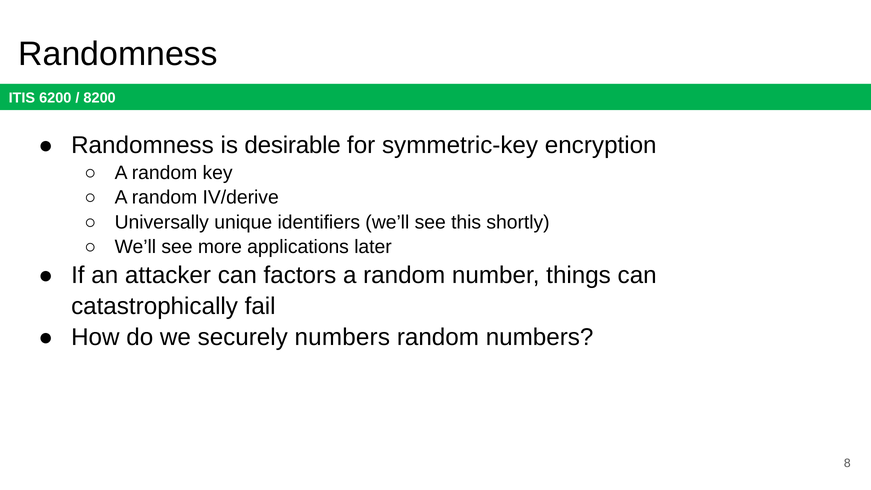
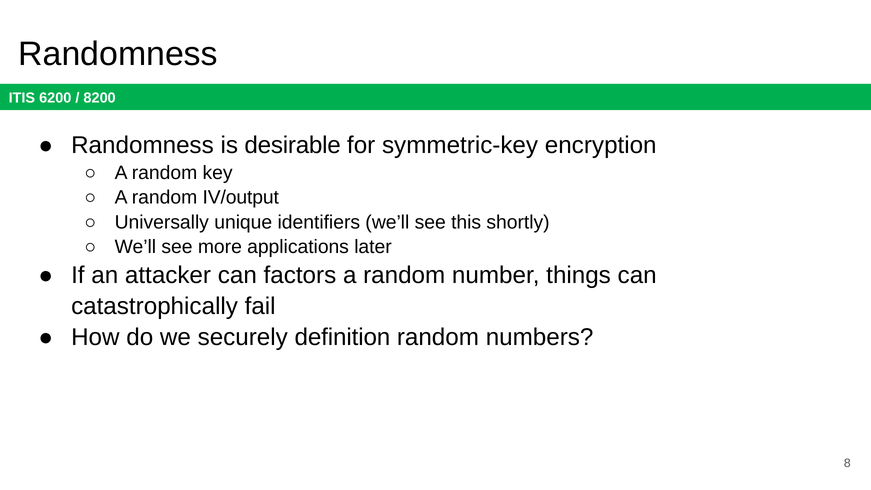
IV/derive: IV/derive -> IV/output
securely numbers: numbers -> definition
